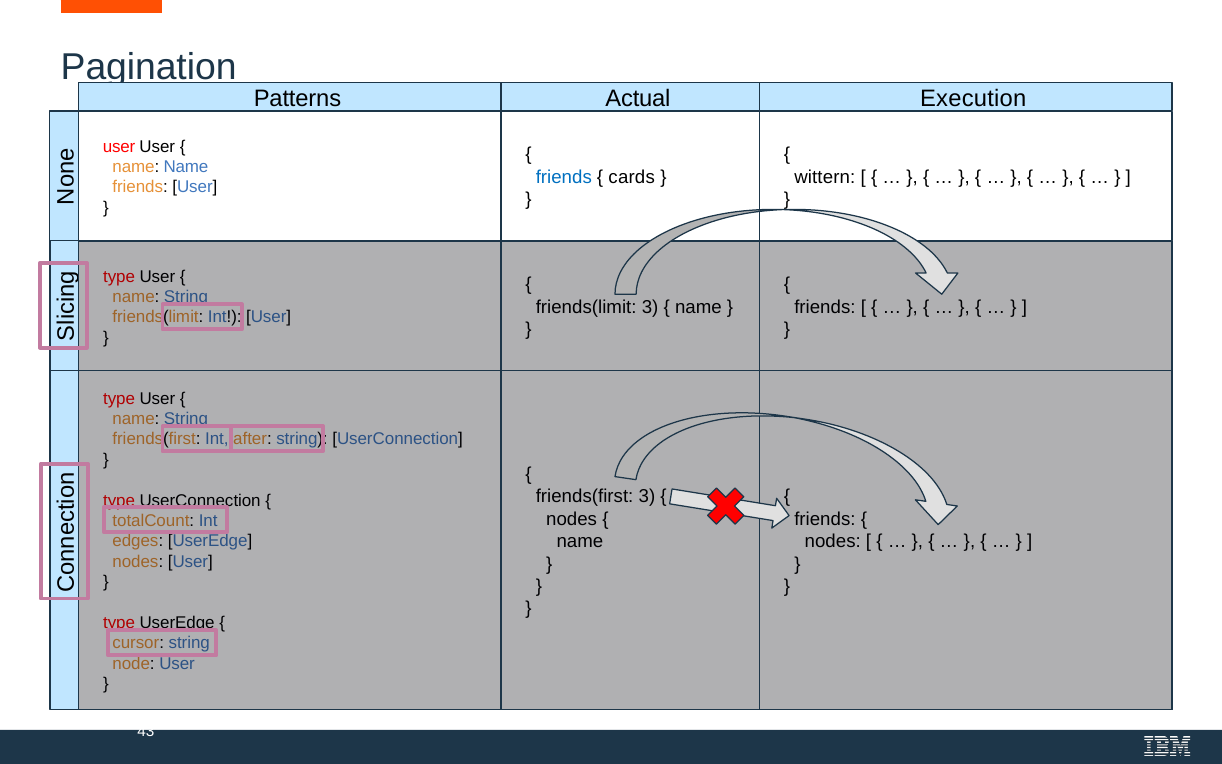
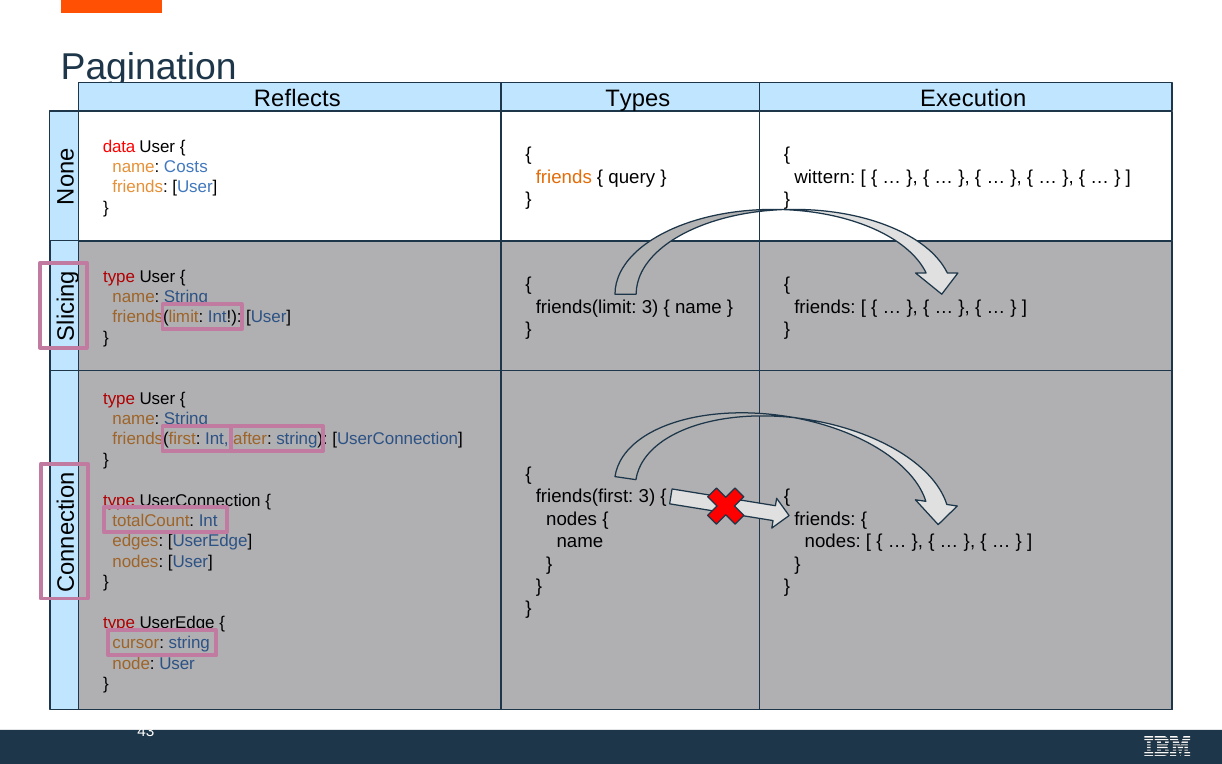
Patterns: Patterns -> Reflects
Actual: Actual -> Types
user at (119, 146): user -> data
name Name: Name -> Costs
friends at (564, 177) colour: blue -> orange
cards: cards -> query
